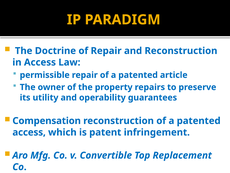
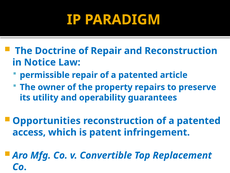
in Access: Access -> Notice
Compensation: Compensation -> Opportunities
